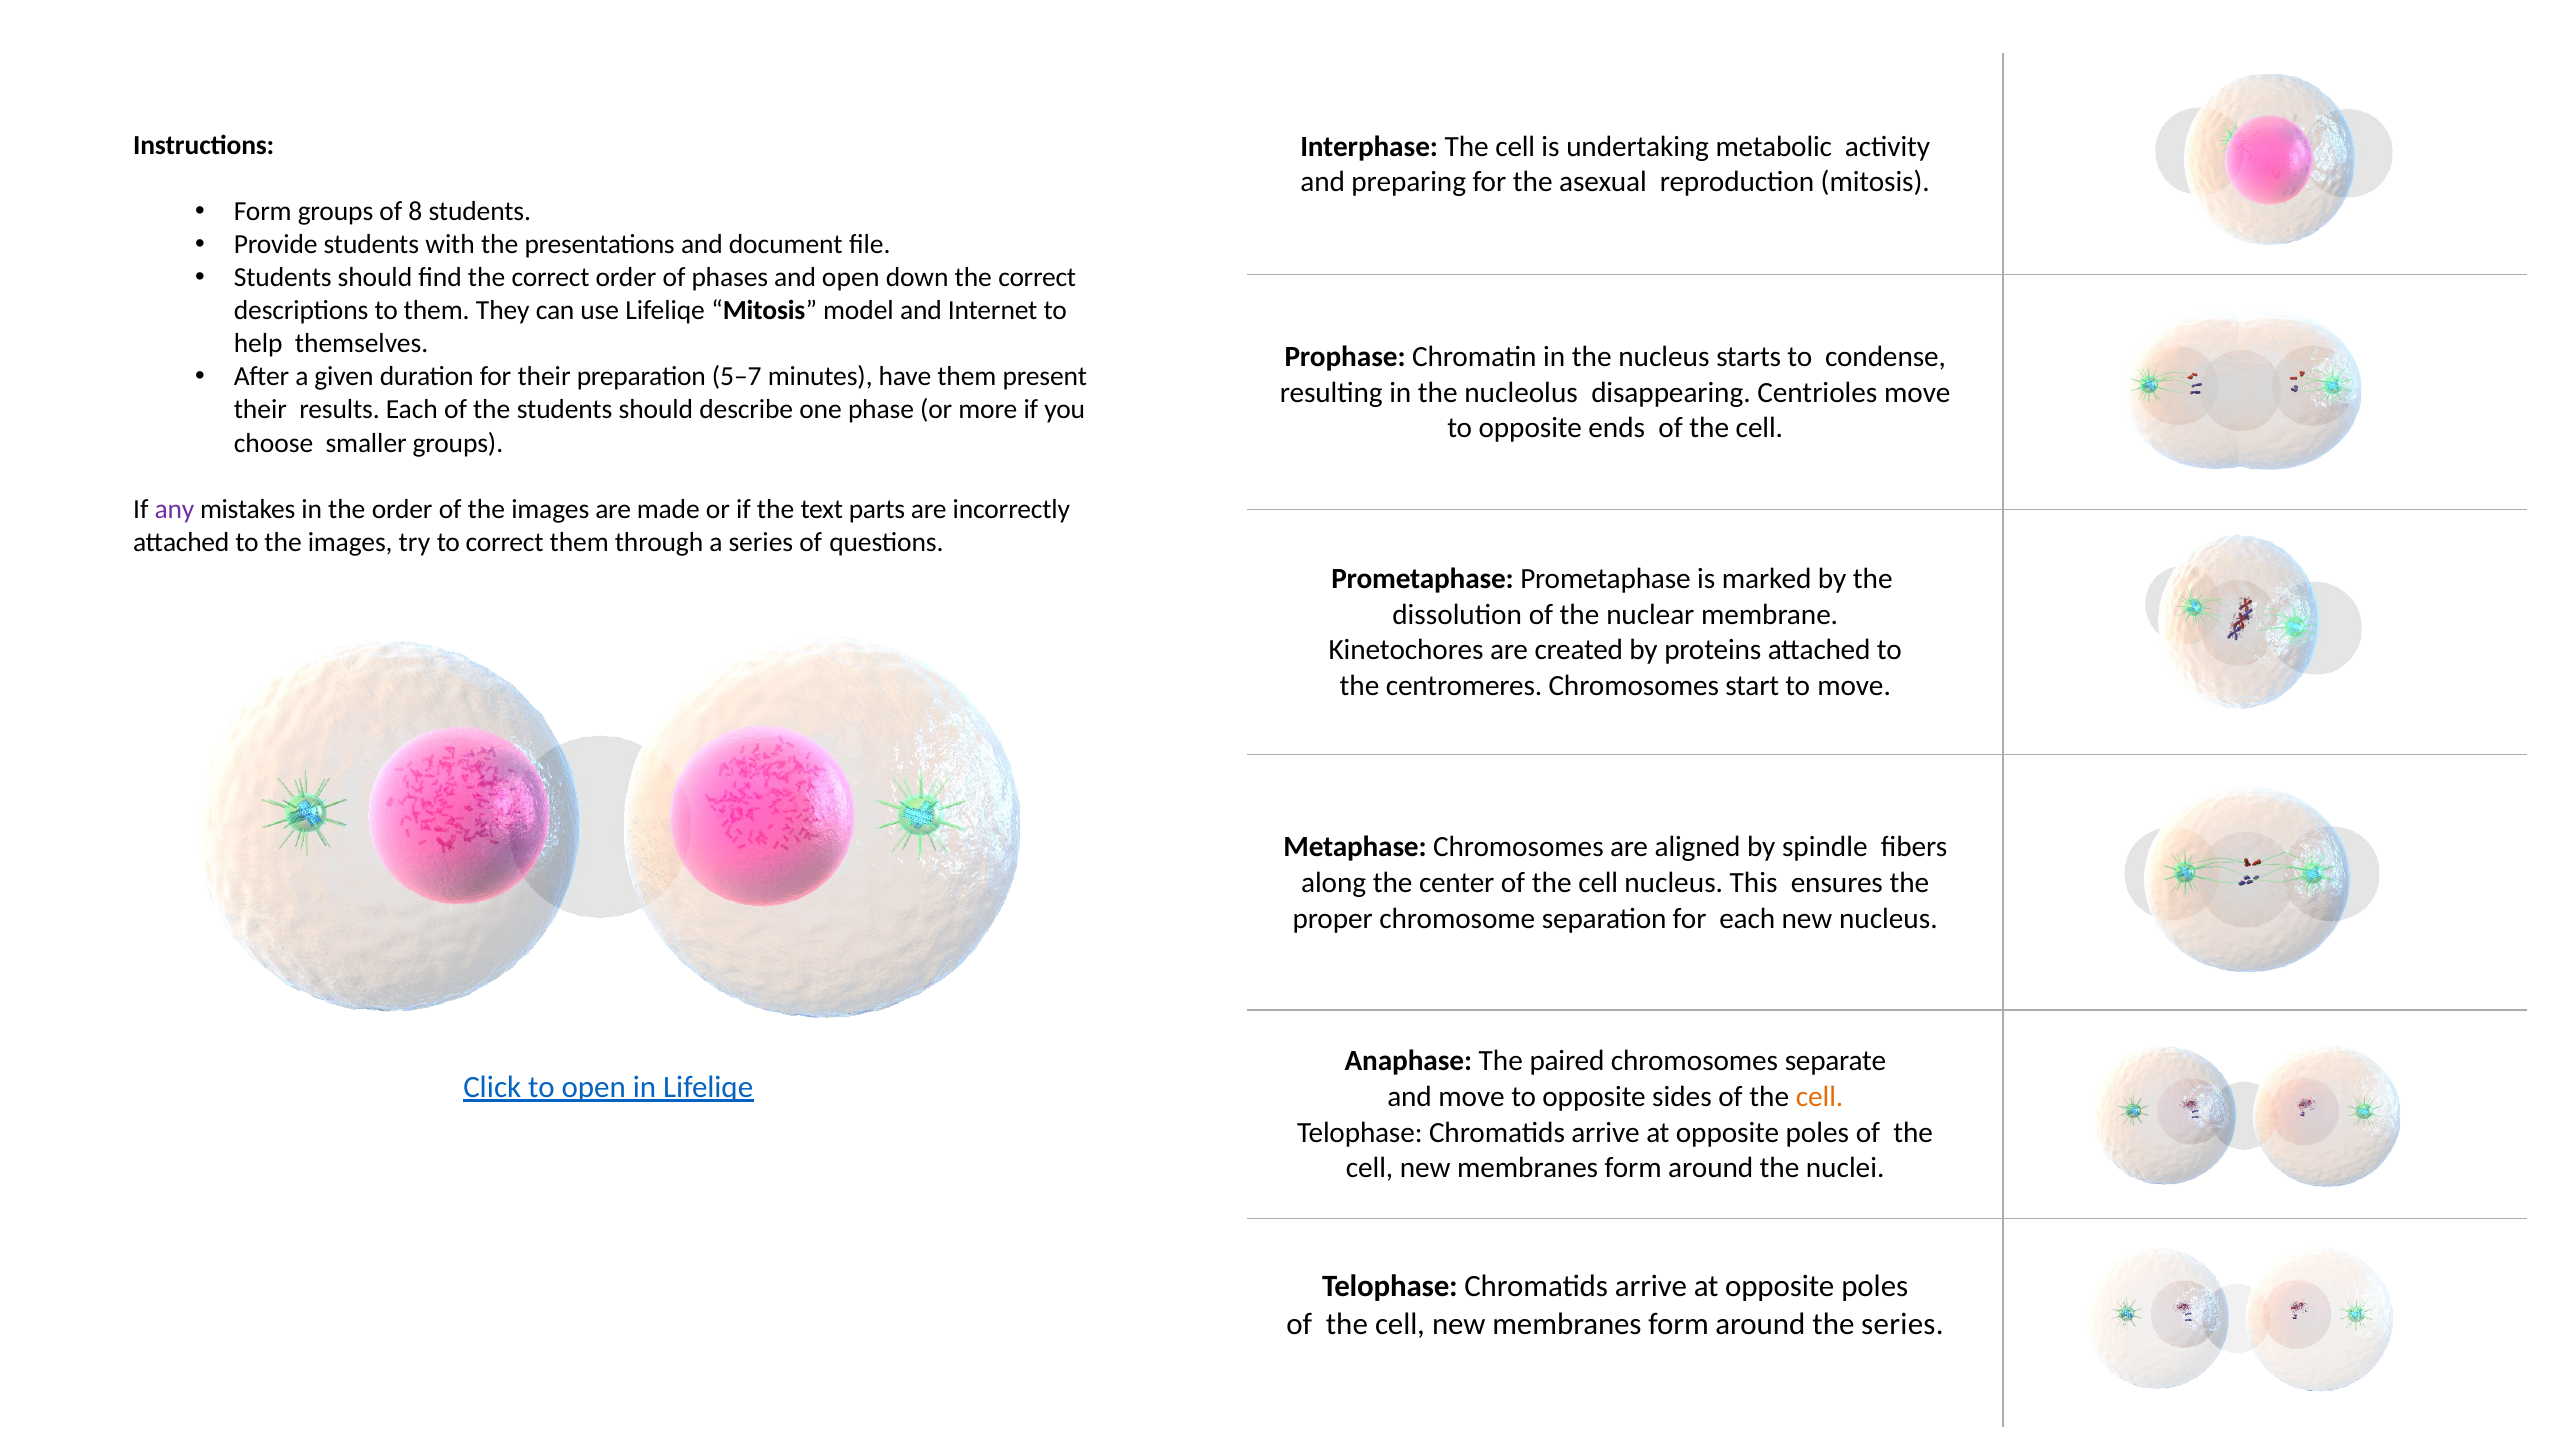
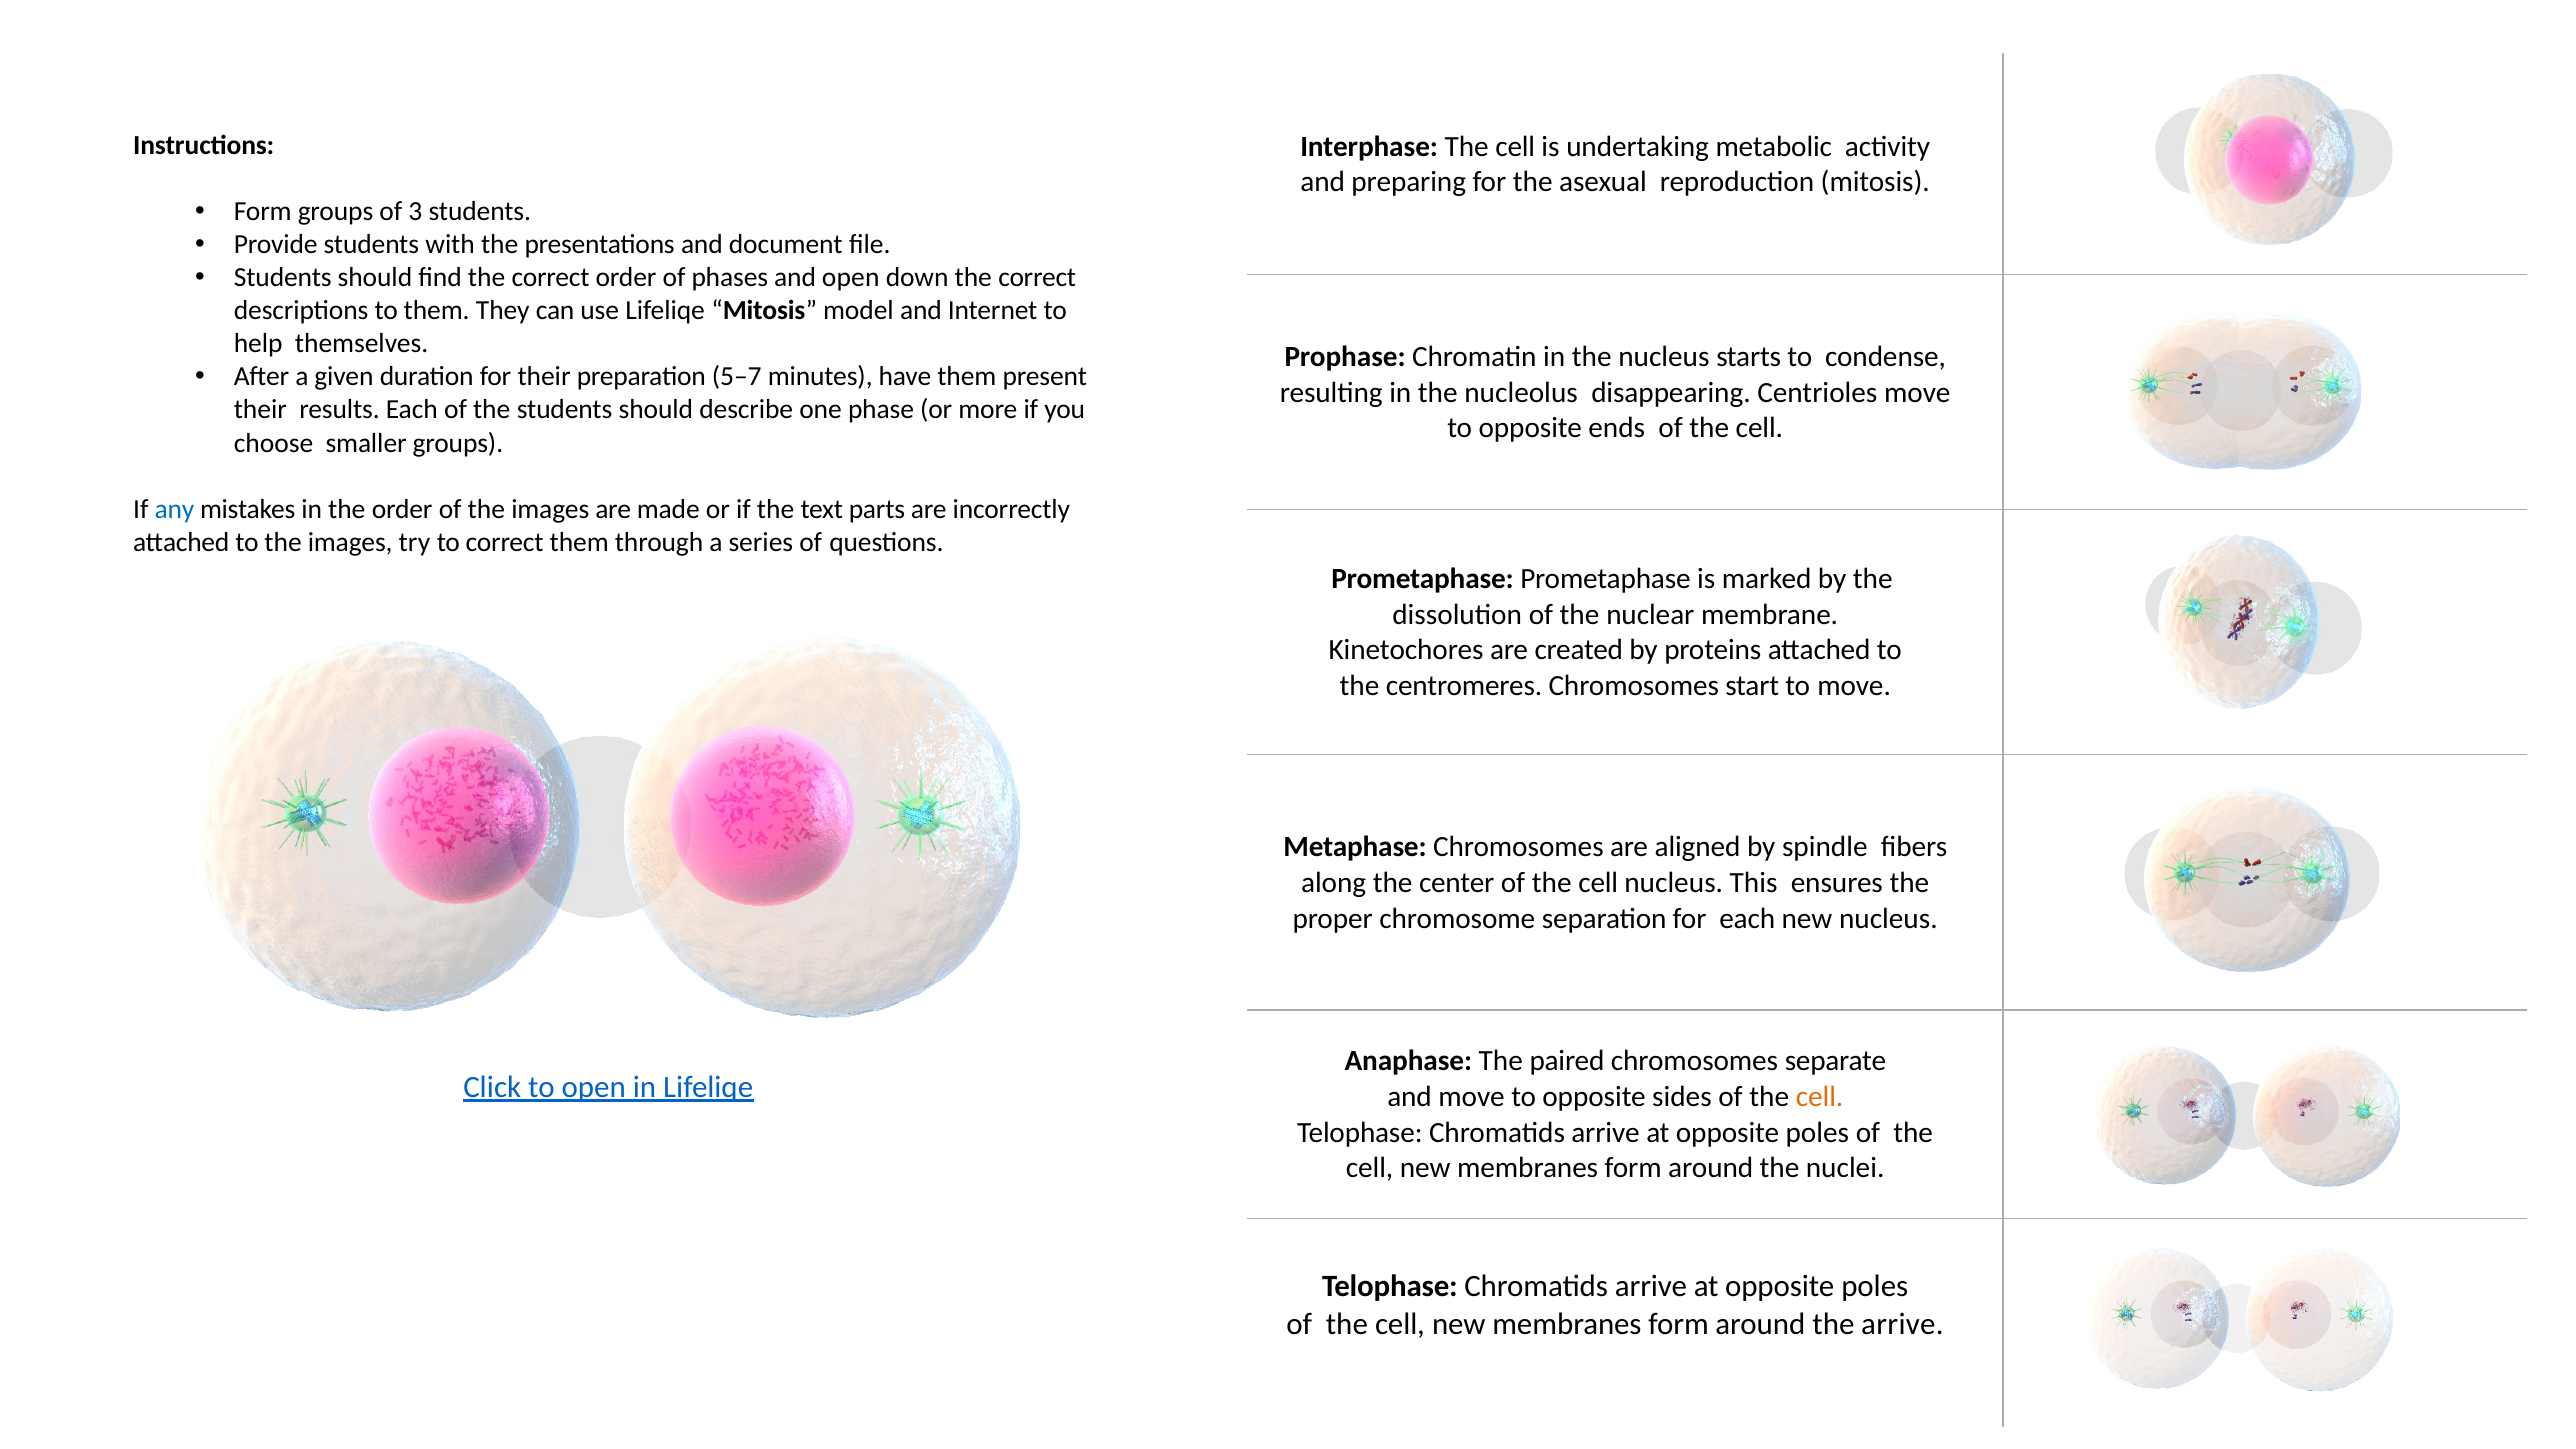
8: 8 -> 3
any colour: purple -> blue
the series: series -> arrive
